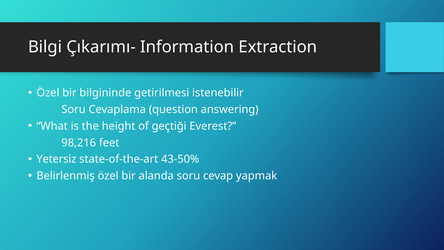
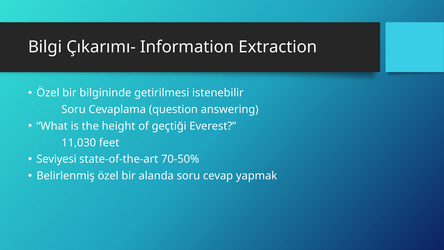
98,216: 98,216 -> 11,030
Yetersiz: Yetersiz -> Seviyesi
43-50%: 43-50% -> 70-50%
